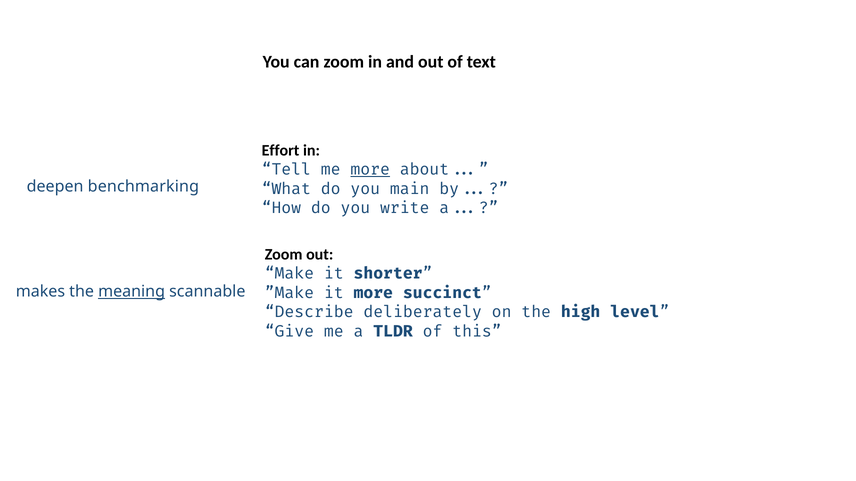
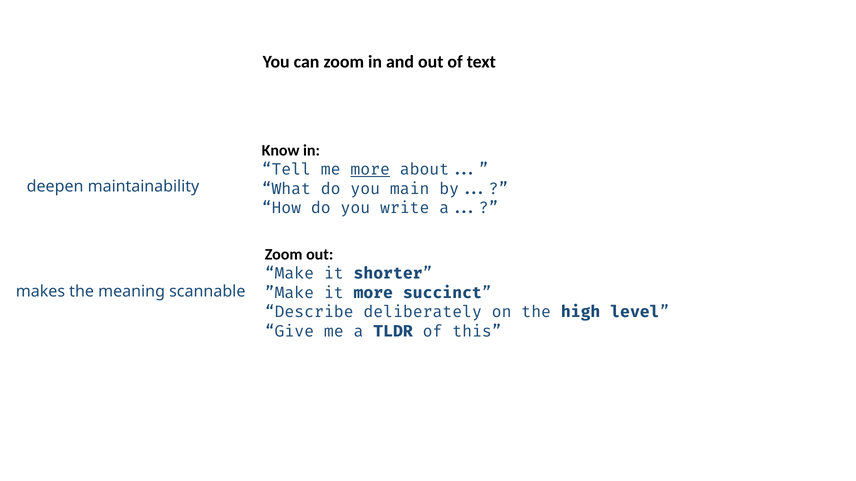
Effort: Effort -> Know
benchmarking: benchmarking -> maintainability
meaning underline: present -> none
